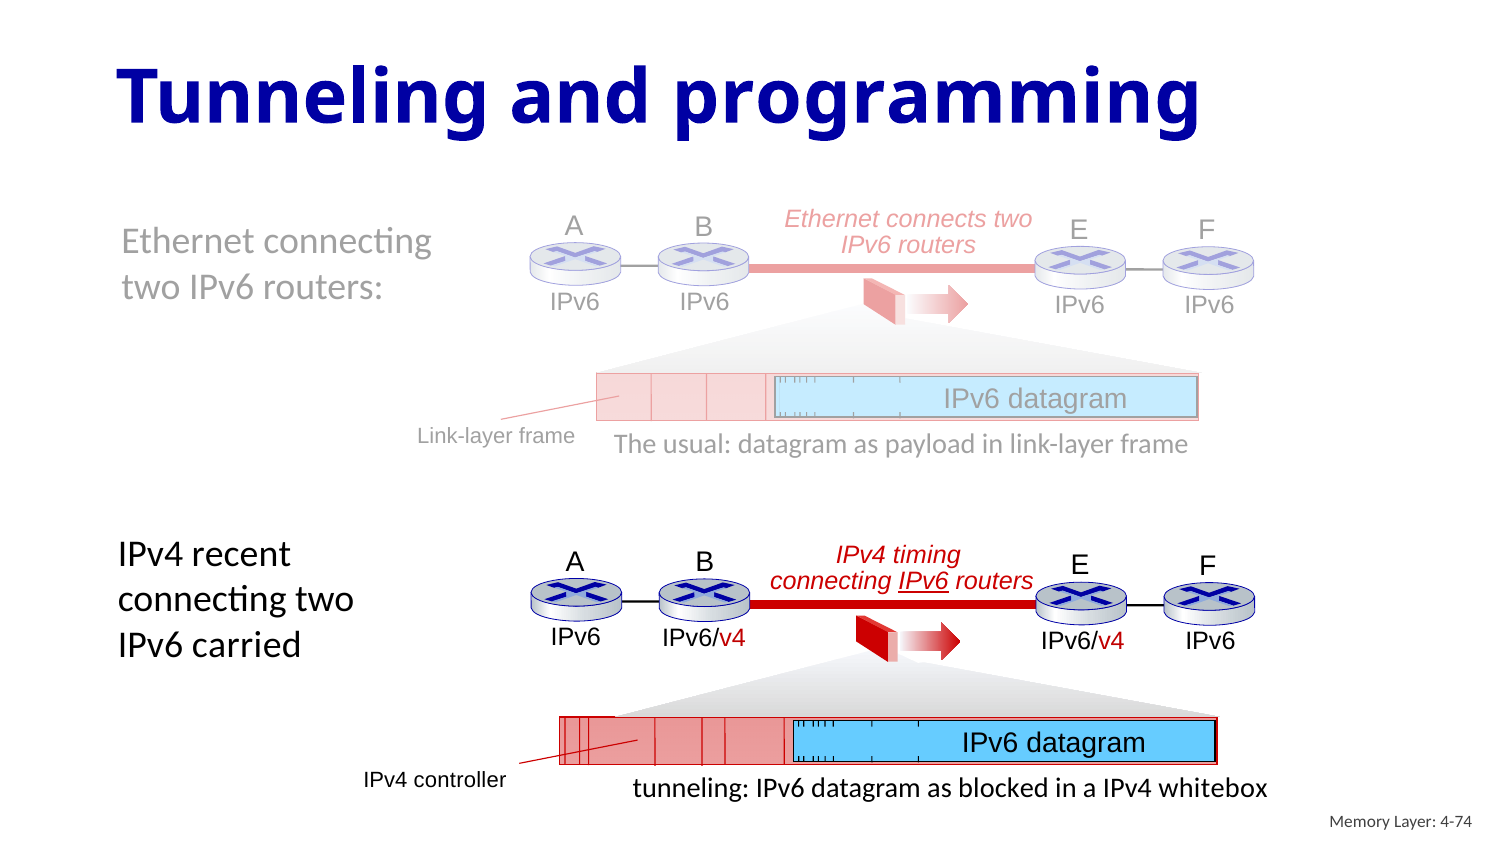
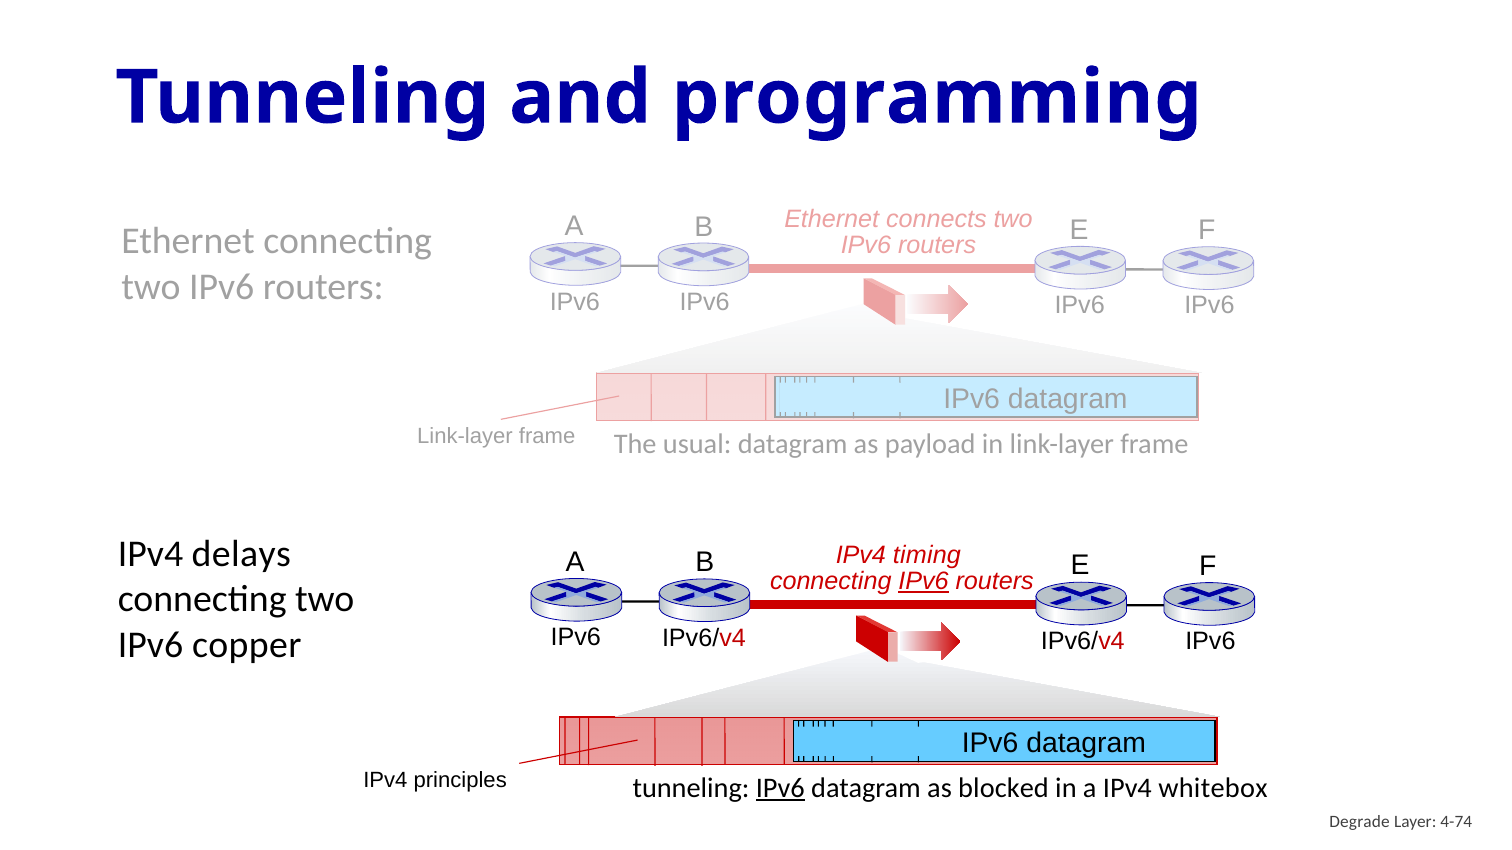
recent: recent -> delays
carried: carried -> copper
controller: controller -> principles
IPv6 at (780, 788) underline: none -> present
Memory: Memory -> Degrade
